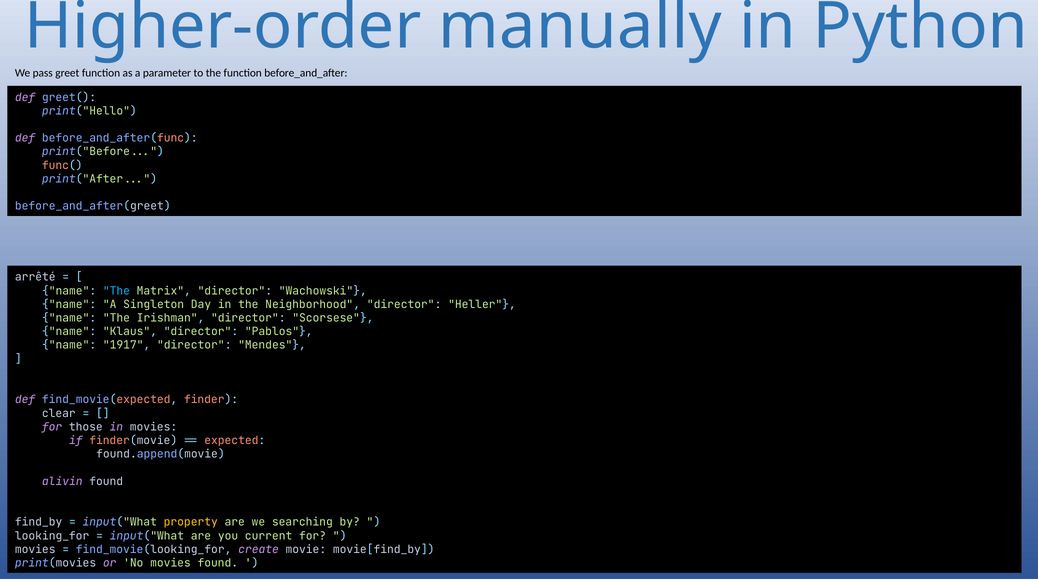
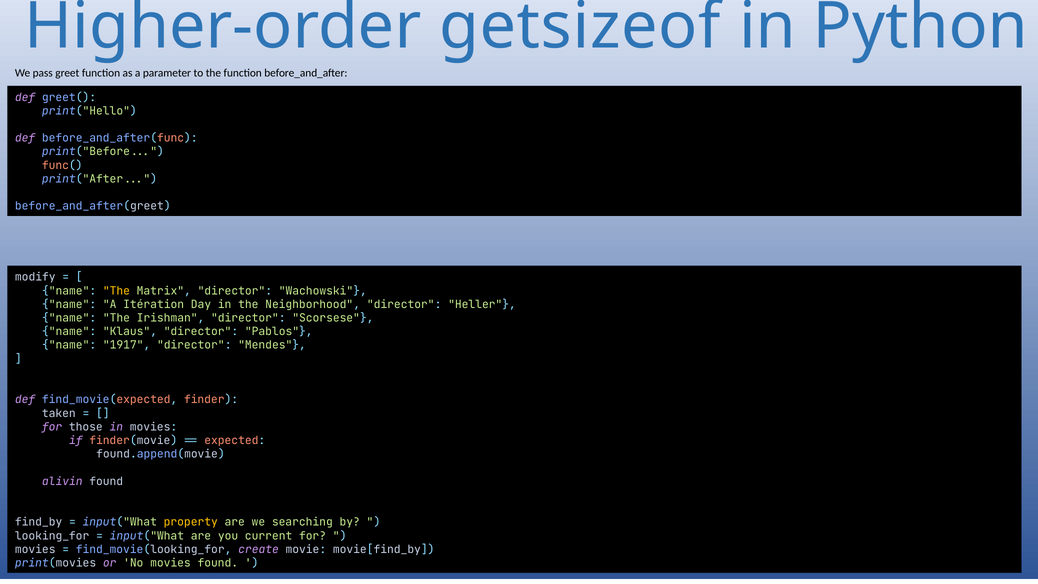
manually: manually -> getsizeof
arrêté: arrêté -> modify
The at (116, 291) colour: light blue -> yellow
Singleton: Singleton -> Itération
clear: clear -> taken
